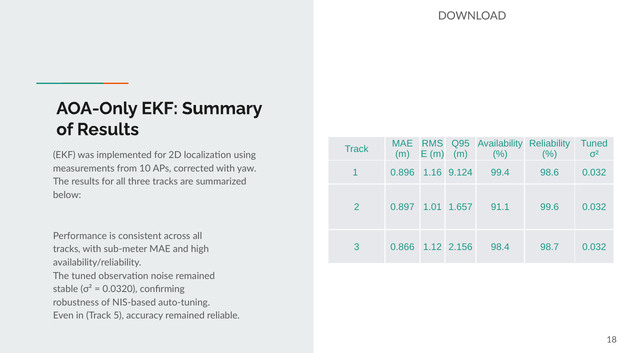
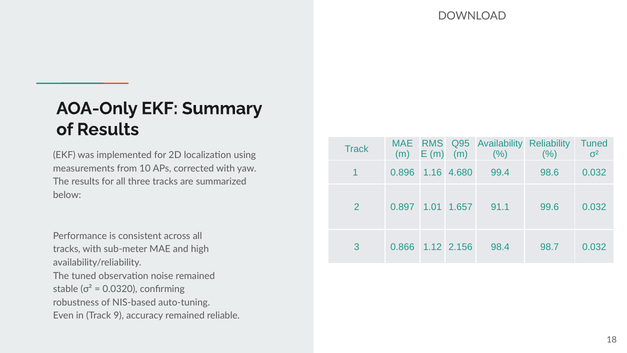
9.124: 9.124 -> 4.680
5: 5 -> 9
